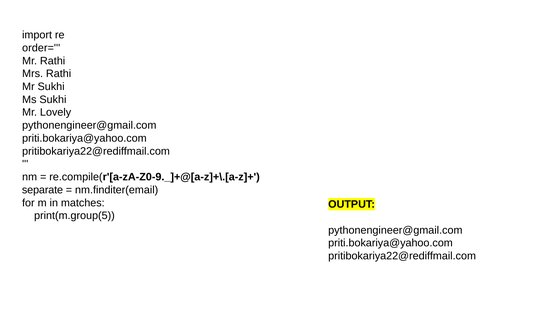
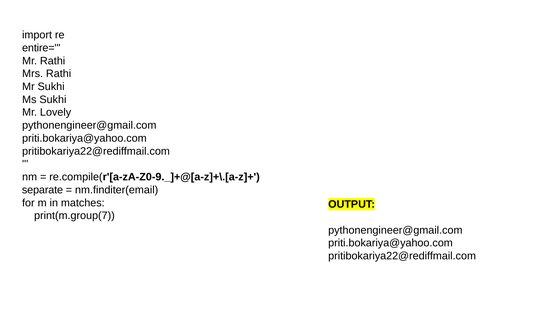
order=: order= -> entire=
print(m.group(5: print(m.group(5 -> print(m.group(7
